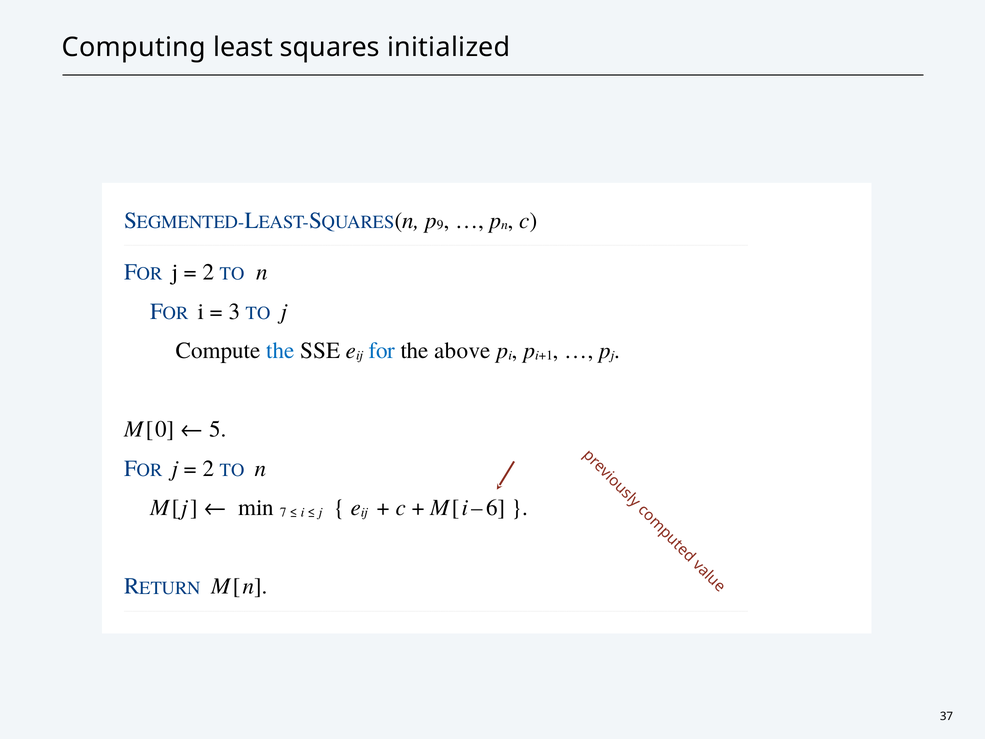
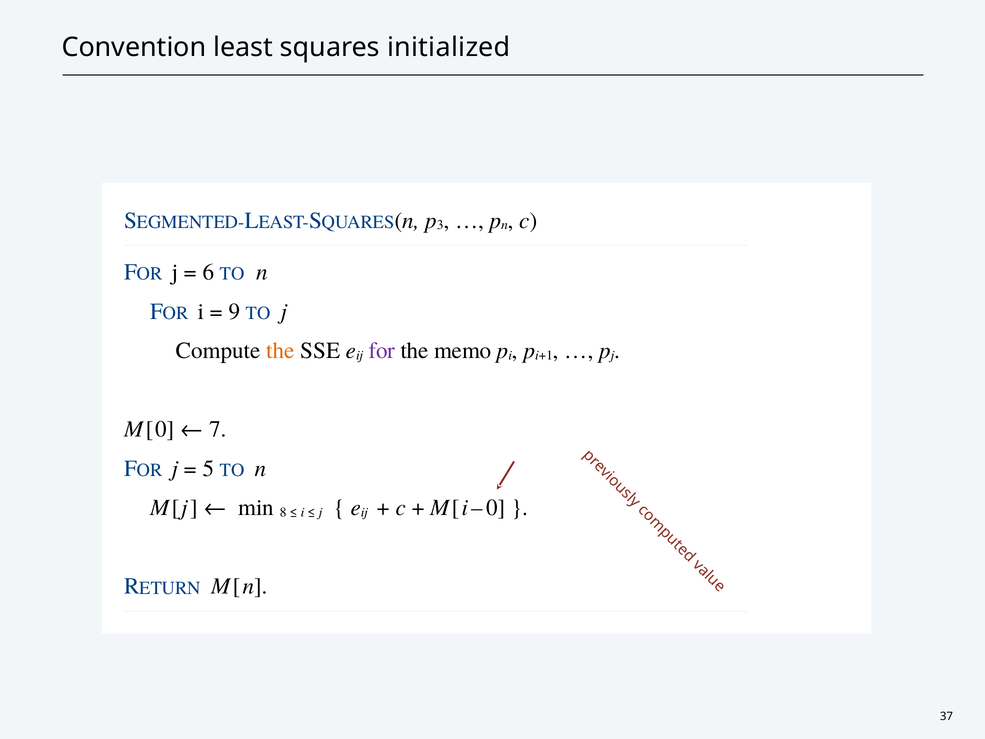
Computing: Computing -> Convention
9: 9 -> 3
2 at (208, 272): 2 -> 6
3: 3 -> 9
the at (280, 351) colour: blue -> orange
for colour: blue -> purple
above: above -> memo
5: 5 -> 7
2 at (208, 468): 2 -> 5
7: 7 -> 8
6: 6 -> 0
